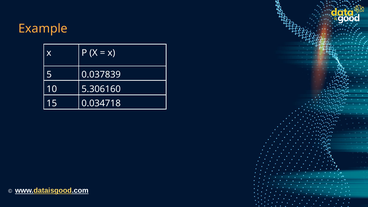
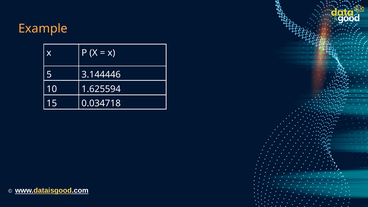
0.037839: 0.037839 -> 3.144446
5.306160: 5.306160 -> 1.625594
